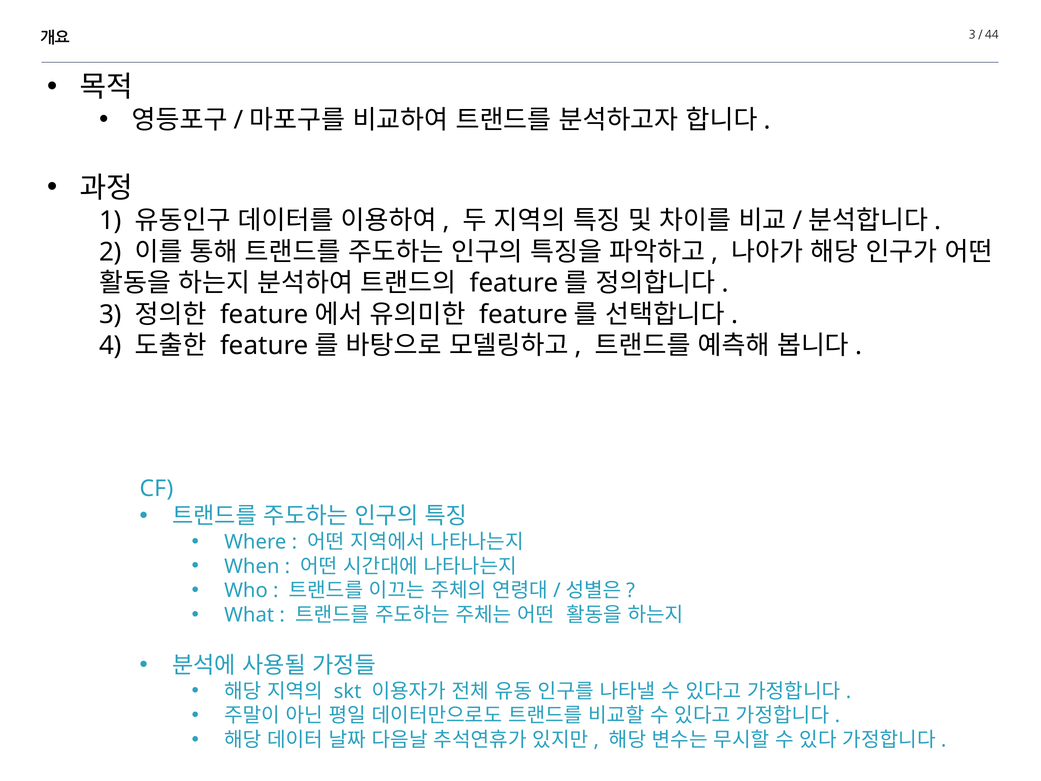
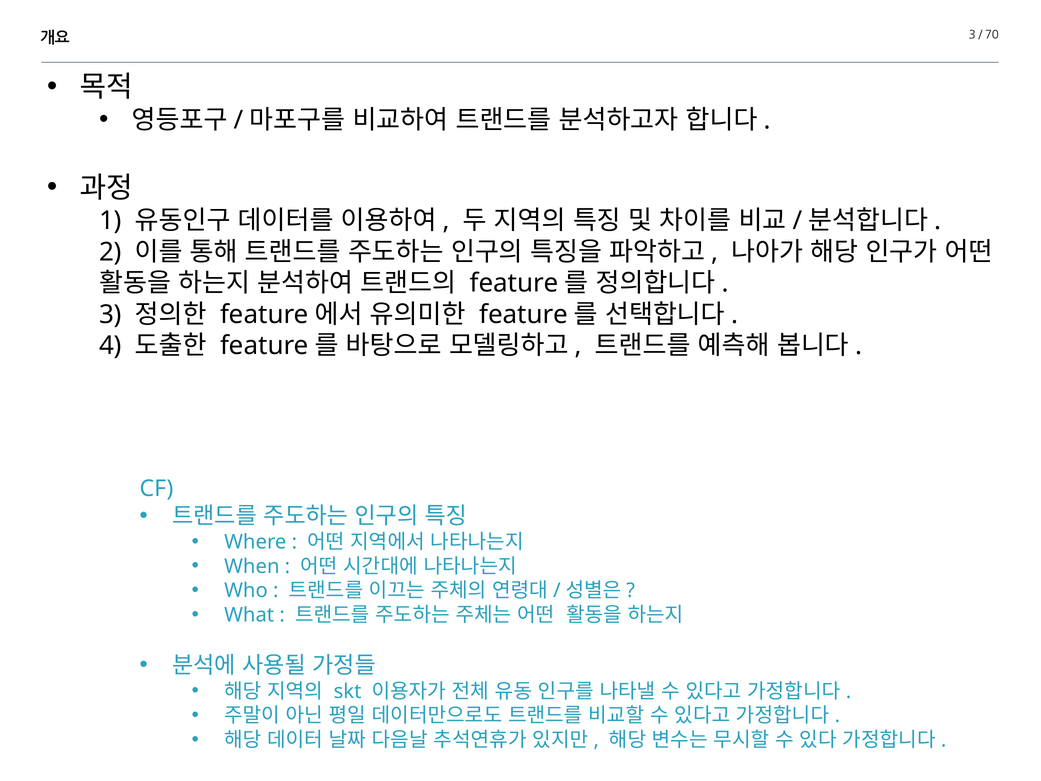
44: 44 -> 70
